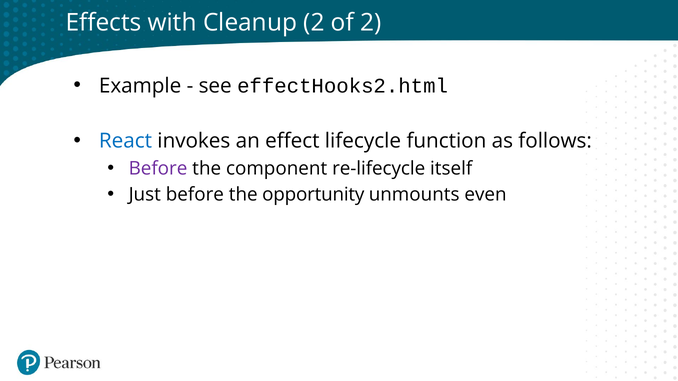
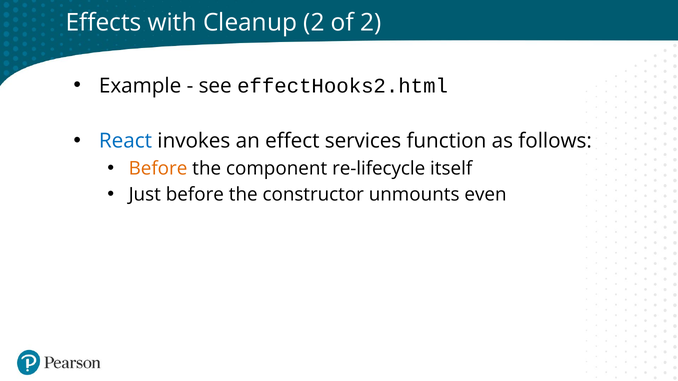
lifecycle: lifecycle -> services
Before at (158, 169) colour: purple -> orange
opportunity: opportunity -> constructor
